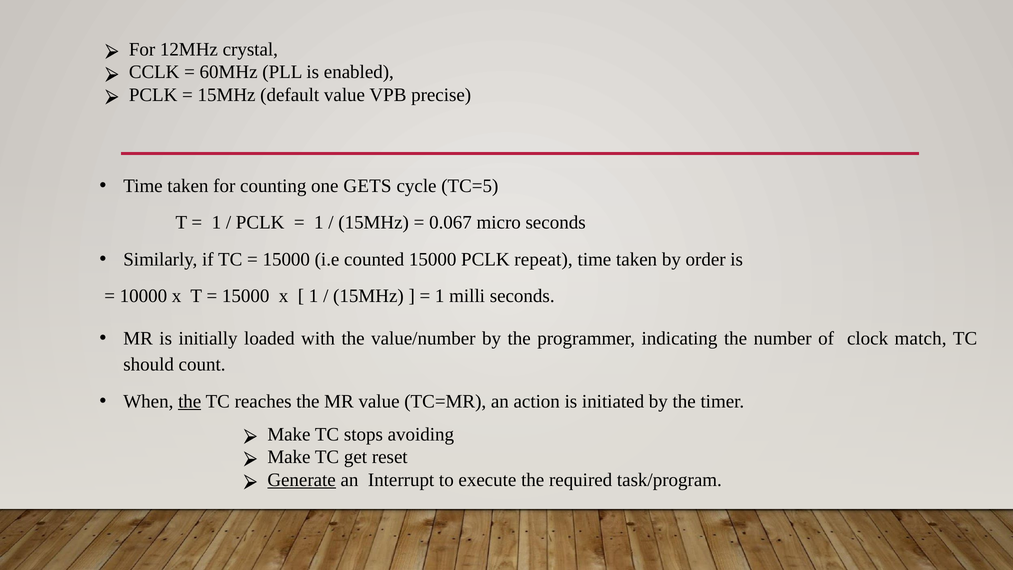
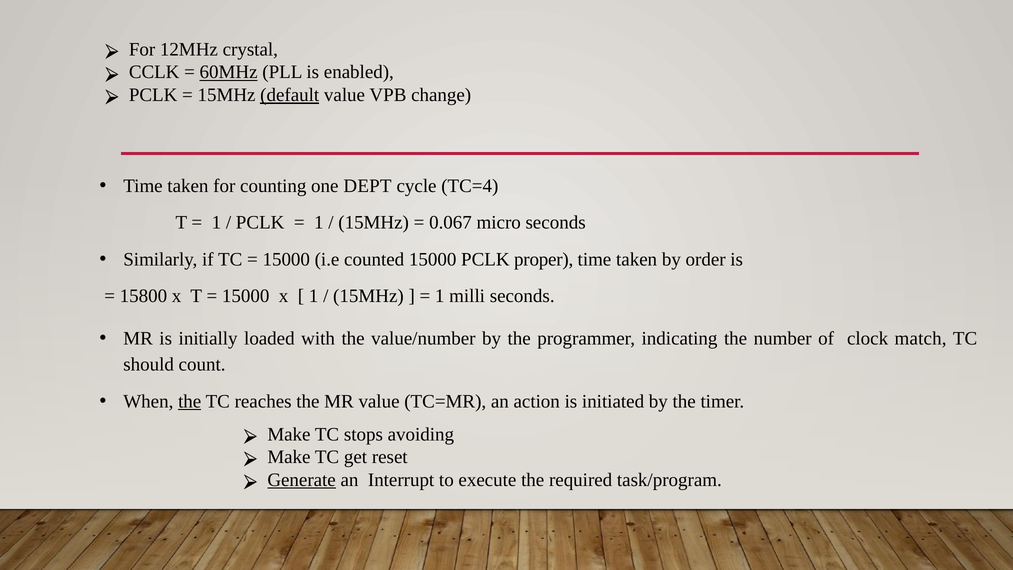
60MHz underline: none -> present
default underline: none -> present
precise: precise -> change
GETS: GETS -> DEPT
TC=5: TC=5 -> TC=4
repeat: repeat -> proper
10000: 10000 -> 15800
